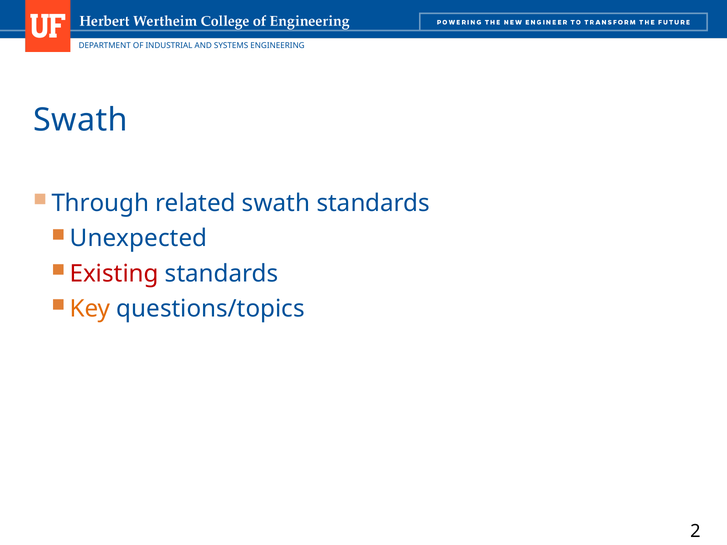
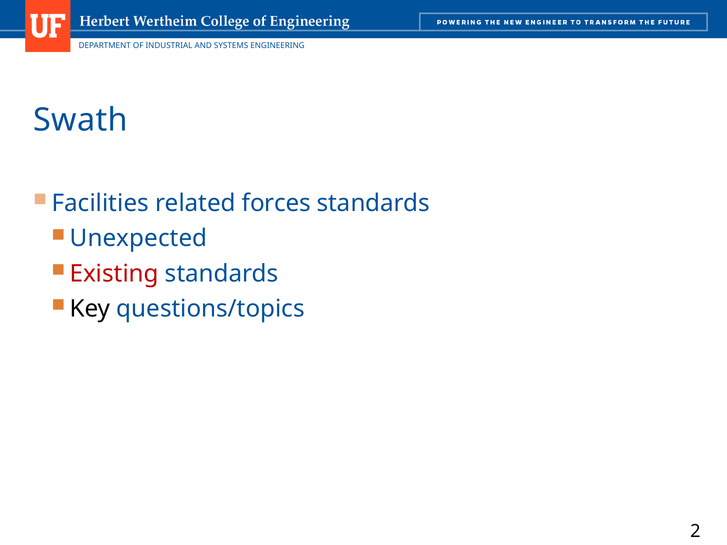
Through: Through -> Facilities
related swath: swath -> forces
Key colour: orange -> black
